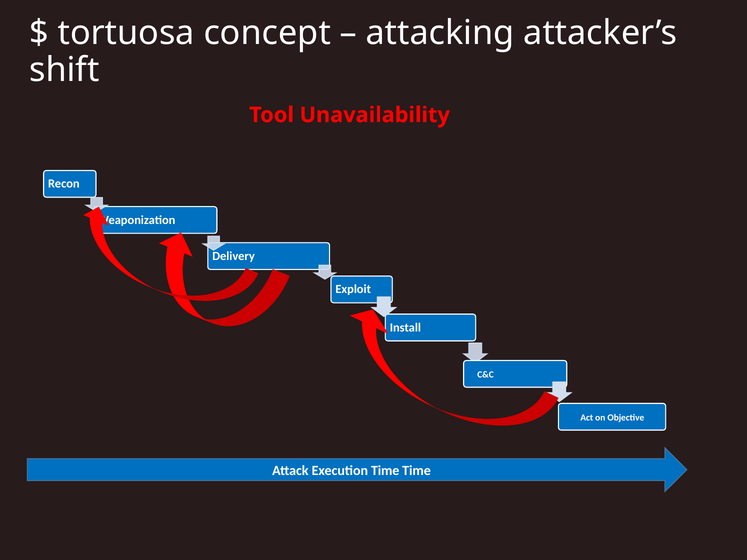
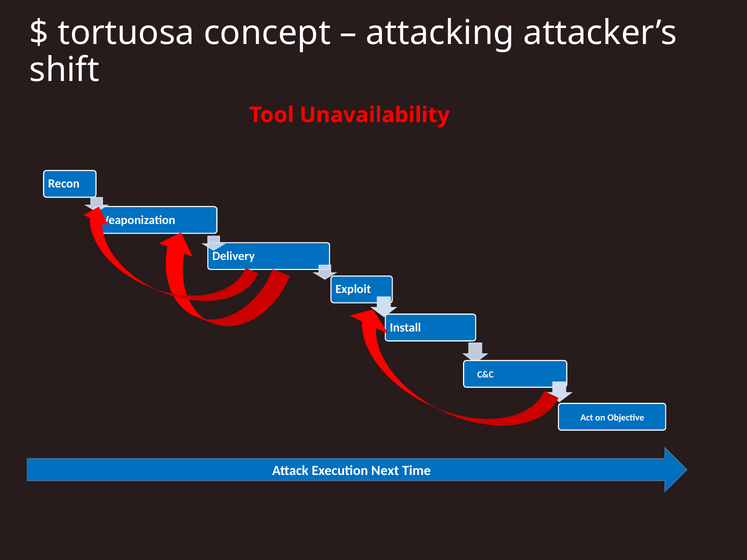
Execution Time: Time -> Next
